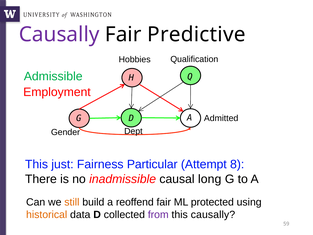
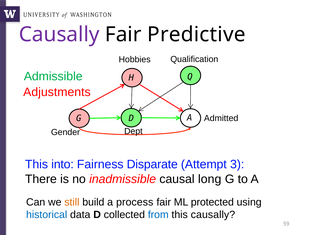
Employment: Employment -> Adjustments
just: just -> into
Particular: Particular -> Disparate
8: 8 -> 3
reoffend: reoffend -> process
historical colour: orange -> blue
from colour: purple -> blue
